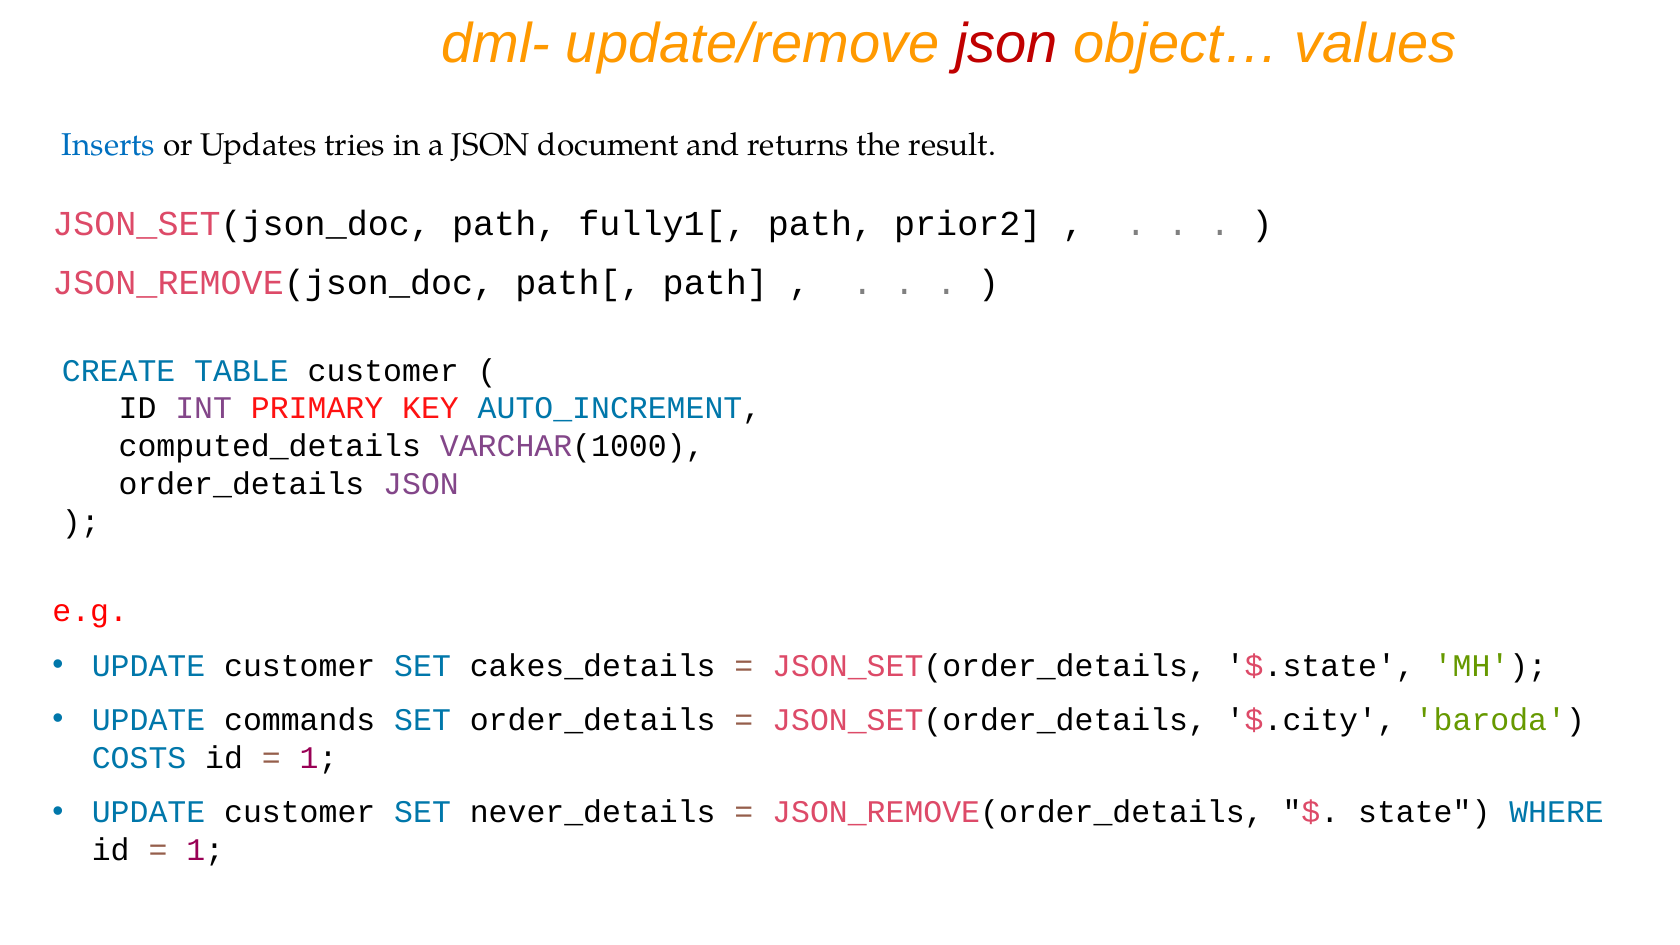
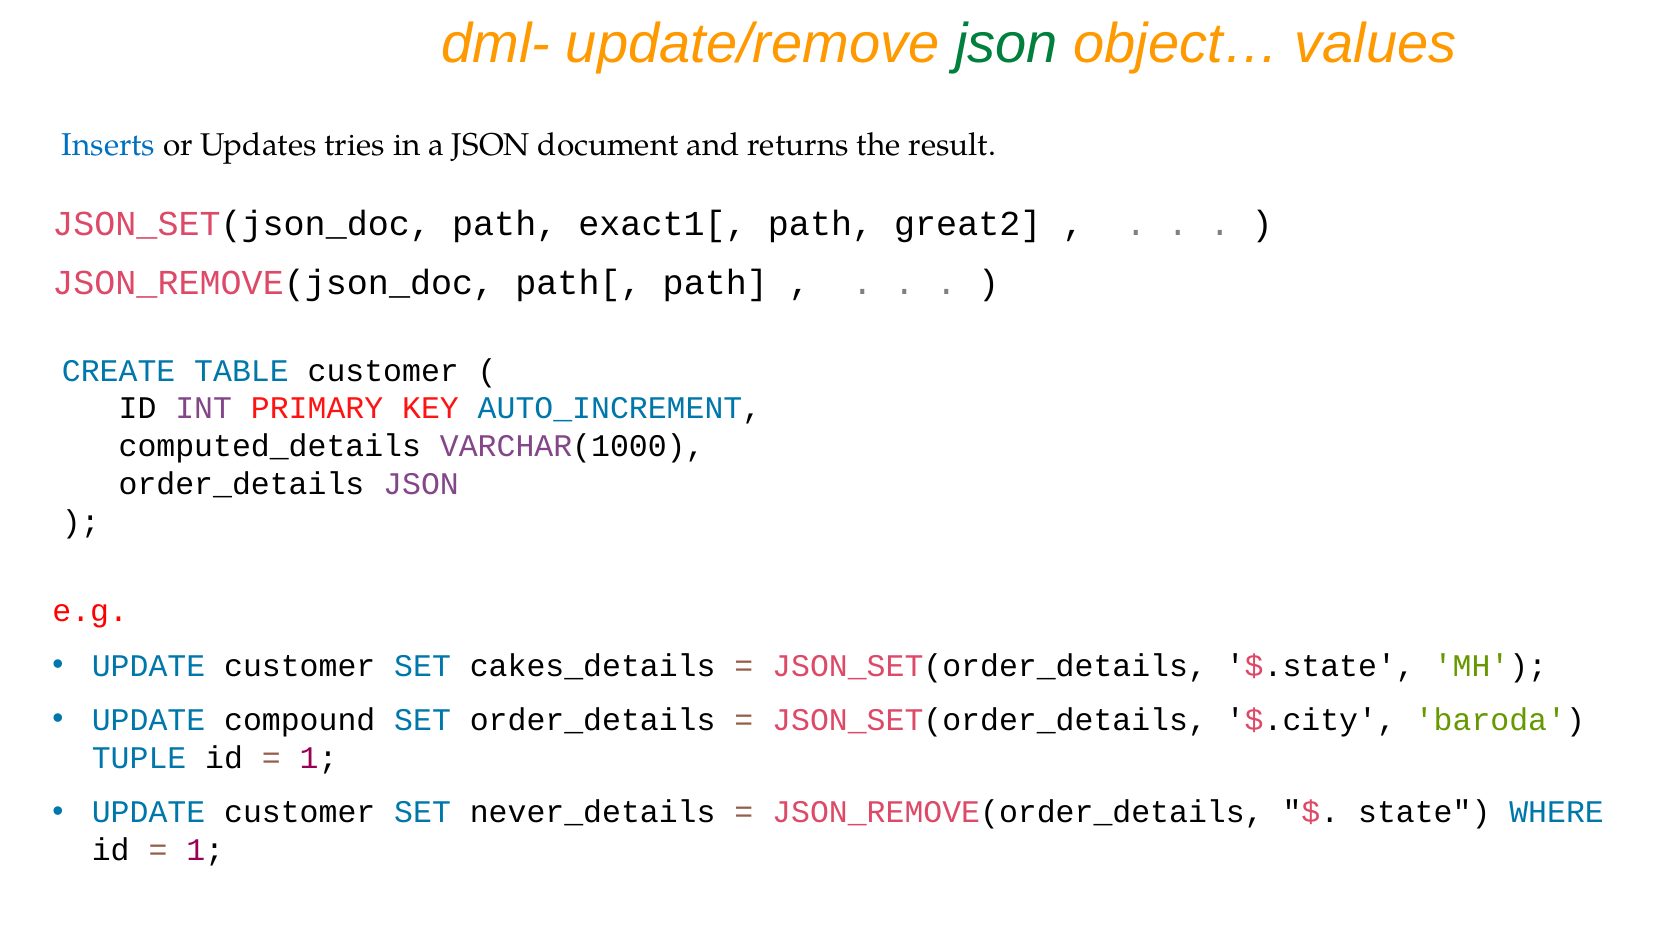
json at (1007, 44) colour: red -> green
fully1[: fully1[ -> exact1[
prior2: prior2 -> great2
commands: commands -> compound
COSTS: COSTS -> TUPLE
